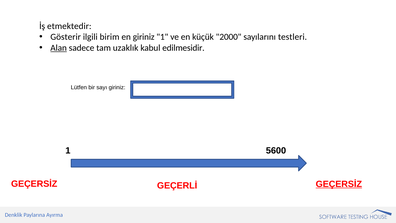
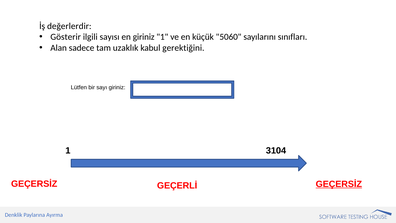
etmektedir: etmektedir -> değerlerdir
birim: birim -> sayısı
2000: 2000 -> 5060
testleri: testleri -> sınıfları
Alan underline: present -> none
edilmesidir: edilmesidir -> gerektiğini
5600: 5600 -> 3104
